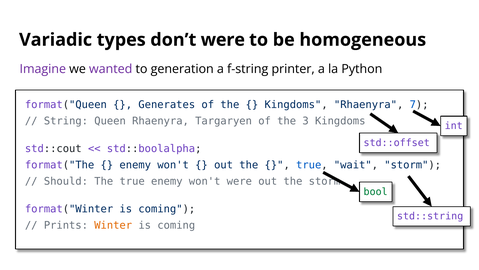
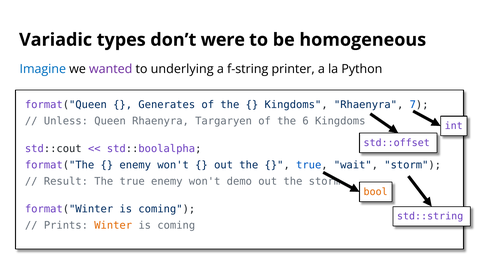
Imagine colour: purple -> blue
generation: generation -> underlying
String: String -> Unless
3: 3 -> 6
Should: Should -> Result
won't were: were -> demo
bool colour: green -> orange
